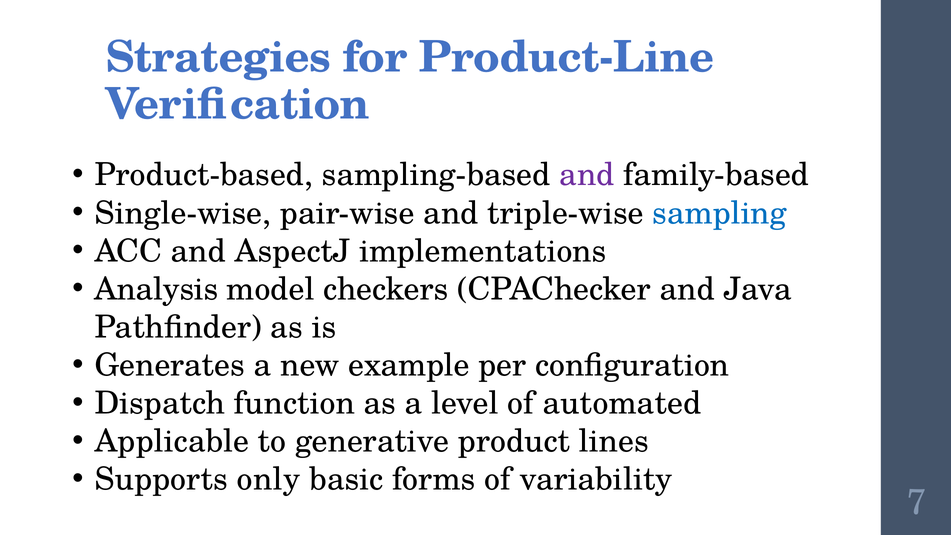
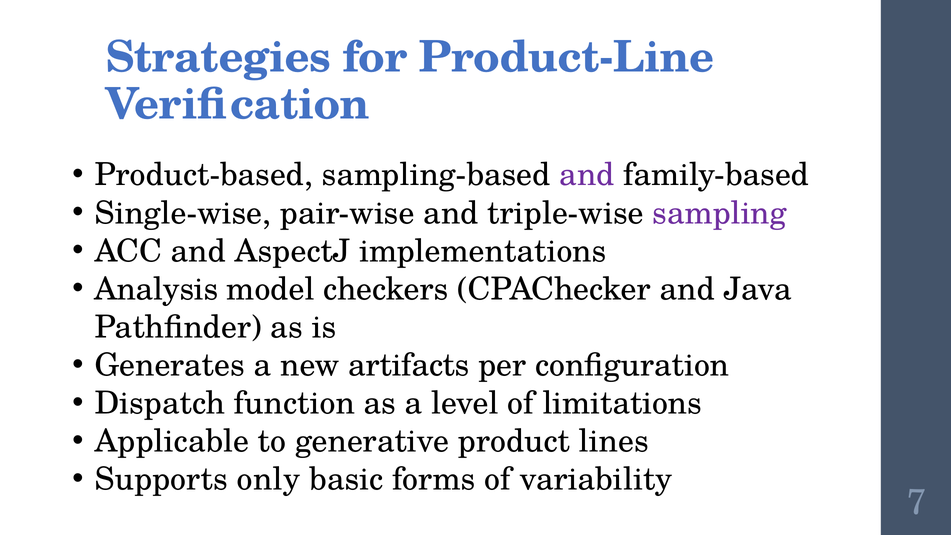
sampling colour: blue -> purple
example: example -> artifacts
automated: automated -> limitations
